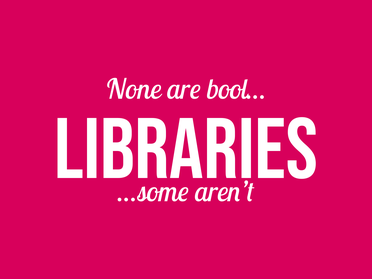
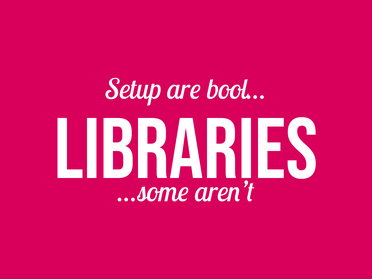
None: None -> Setup
